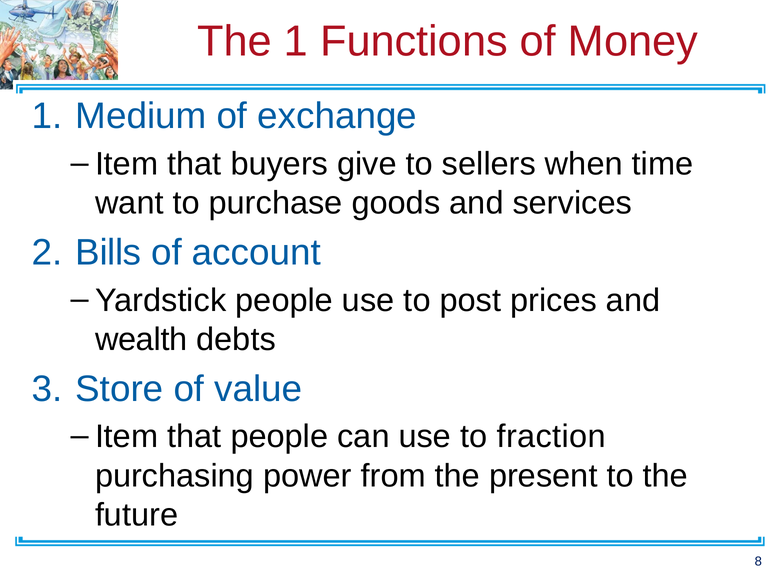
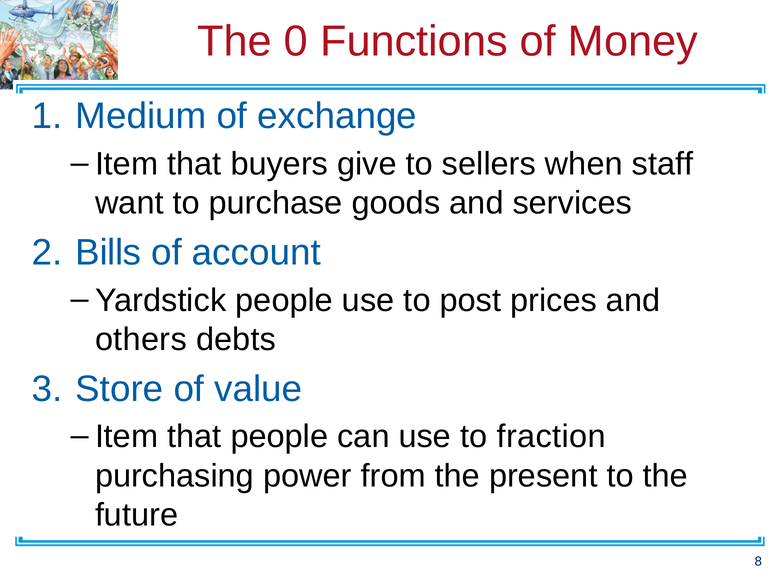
The 1: 1 -> 0
time: time -> staff
wealth: wealth -> others
